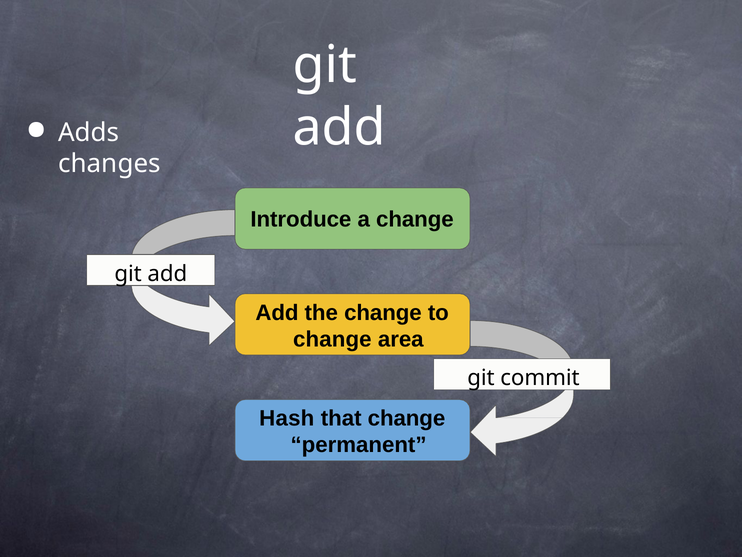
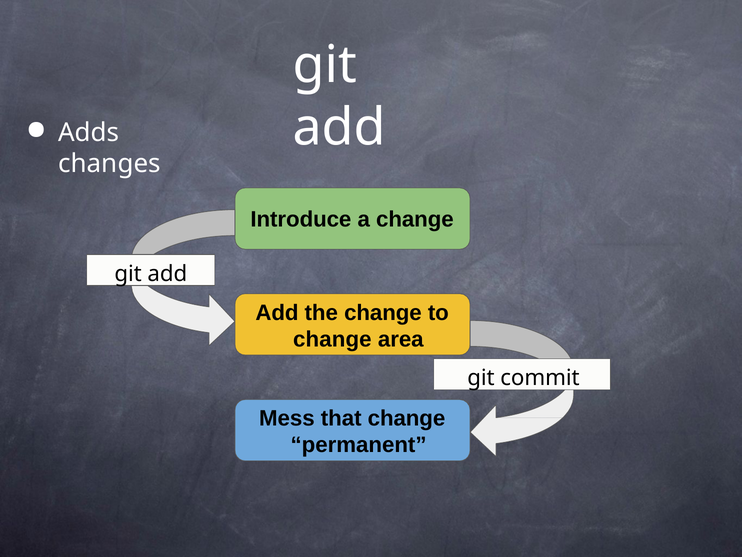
Hash: Hash -> Mess
